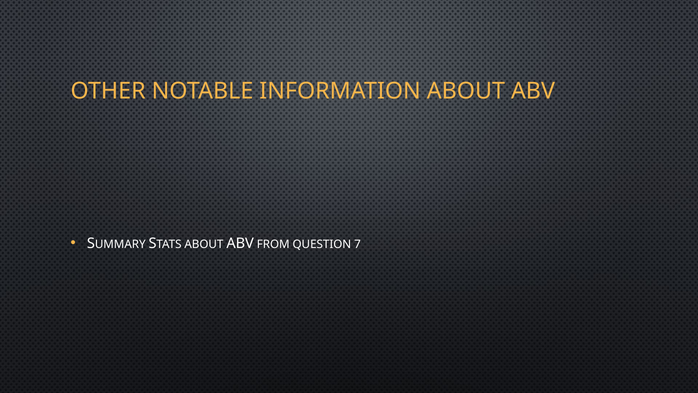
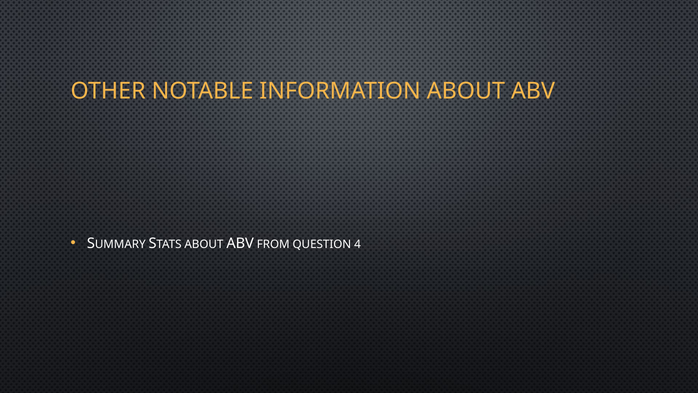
7: 7 -> 4
